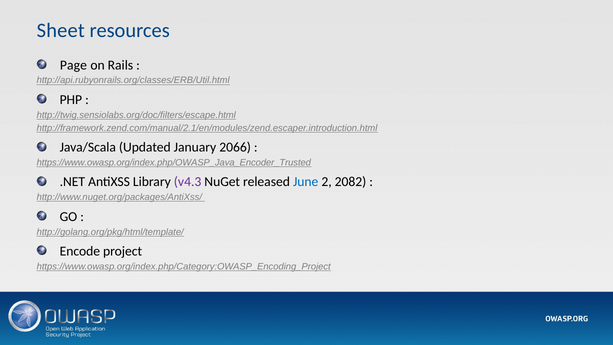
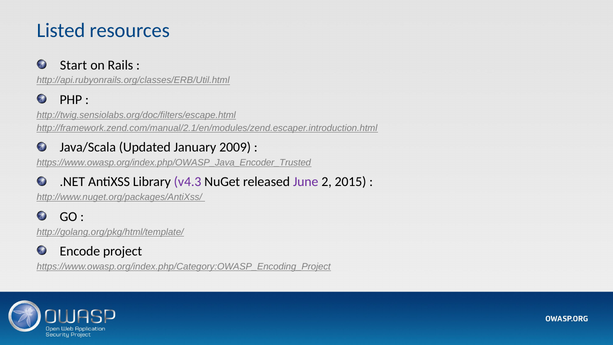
Sheet: Sheet -> Listed
Page: Page -> Start
2066: 2066 -> 2009
June colour: blue -> purple
2082: 2082 -> 2015
